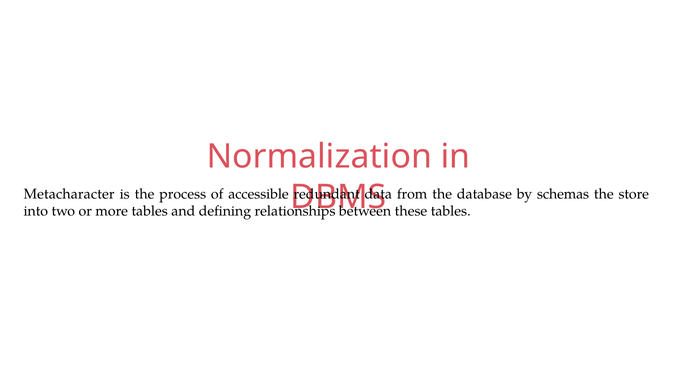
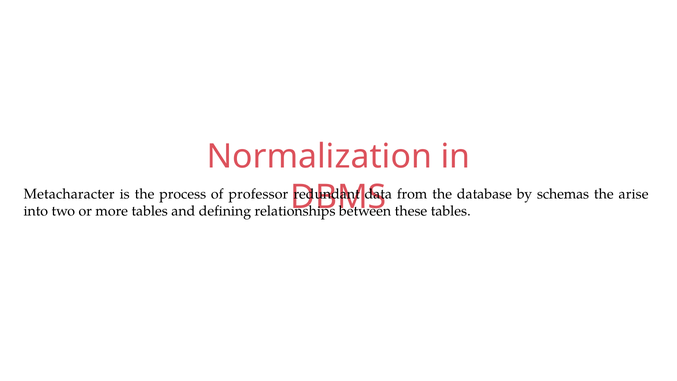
accessible: accessible -> professor
store: store -> arise
